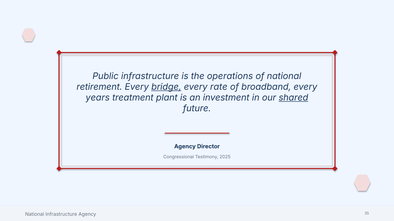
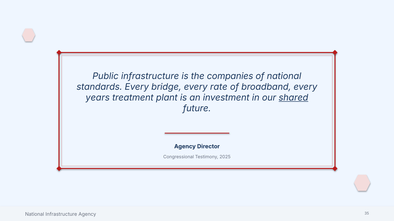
operations: operations -> companies
retirement: retirement -> standards
bridge underline: present -> none
